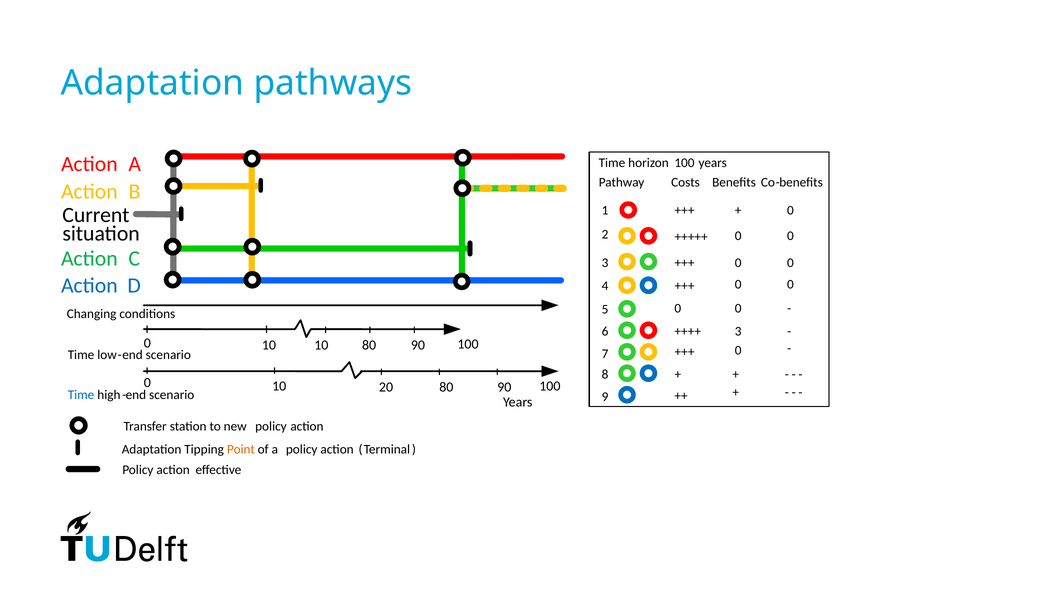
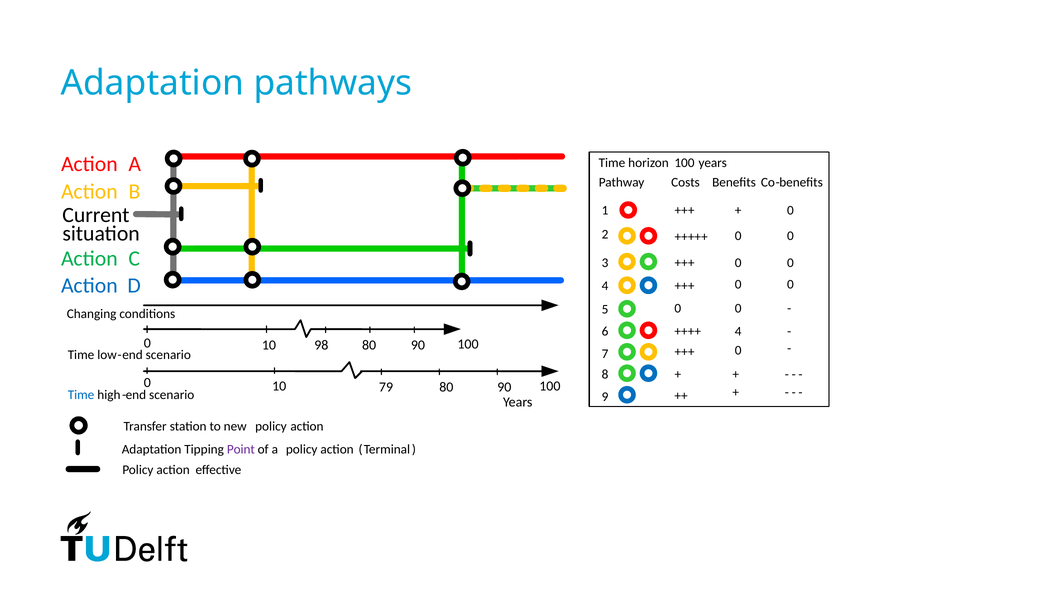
3 at (738, 331): 3 -> 4
10 10: 10 -> 98
20: 20 -> 79
Point colour: orange -> purple
